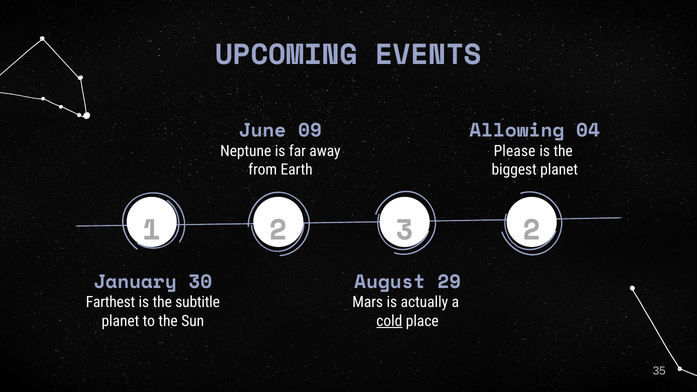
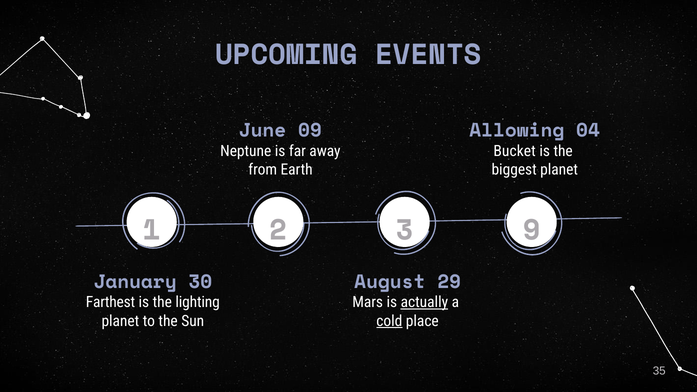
Please: Please -> Bucket
3 2: 2 -> 9
subtitle: subtitle -> lighting
actually underline: none -> present
